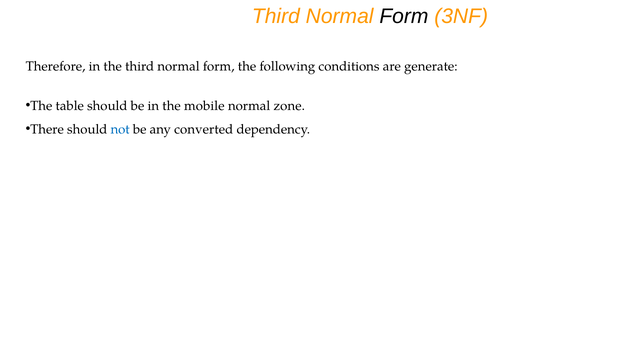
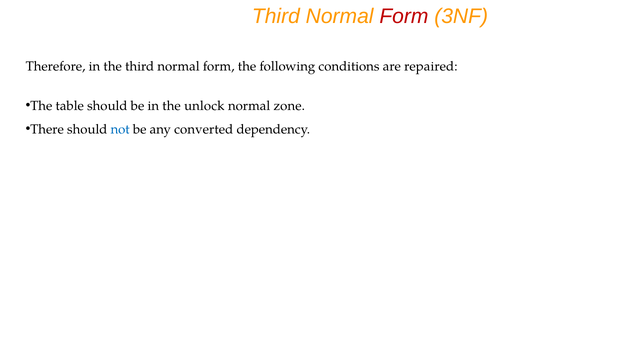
Form at (404, 16) colour: black -> red
generate: generate -> repaired
mobile: mobile -> unlock
